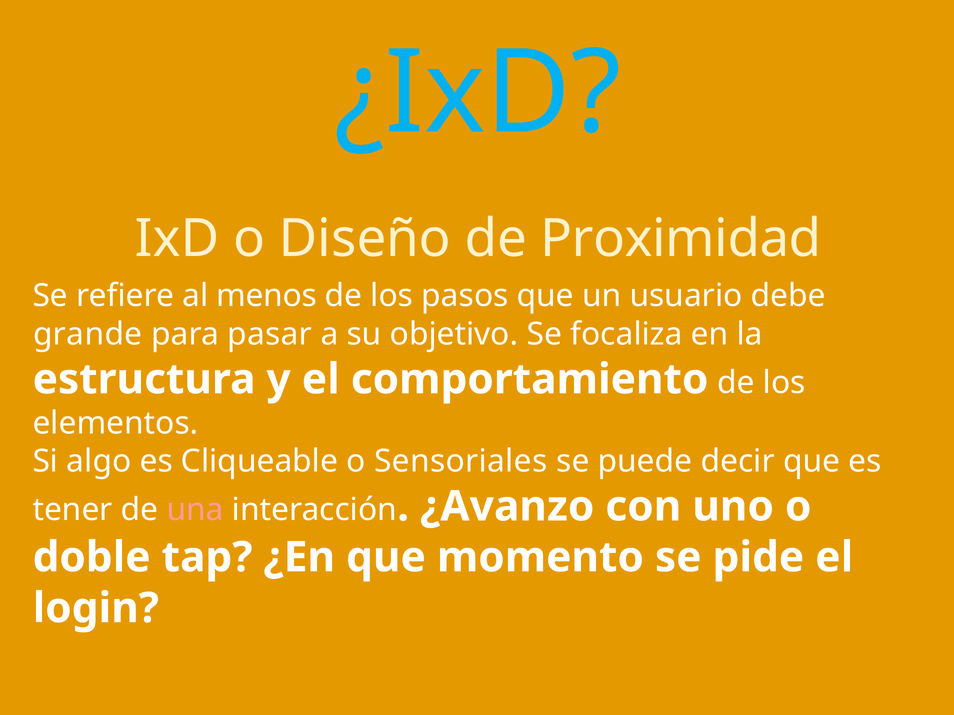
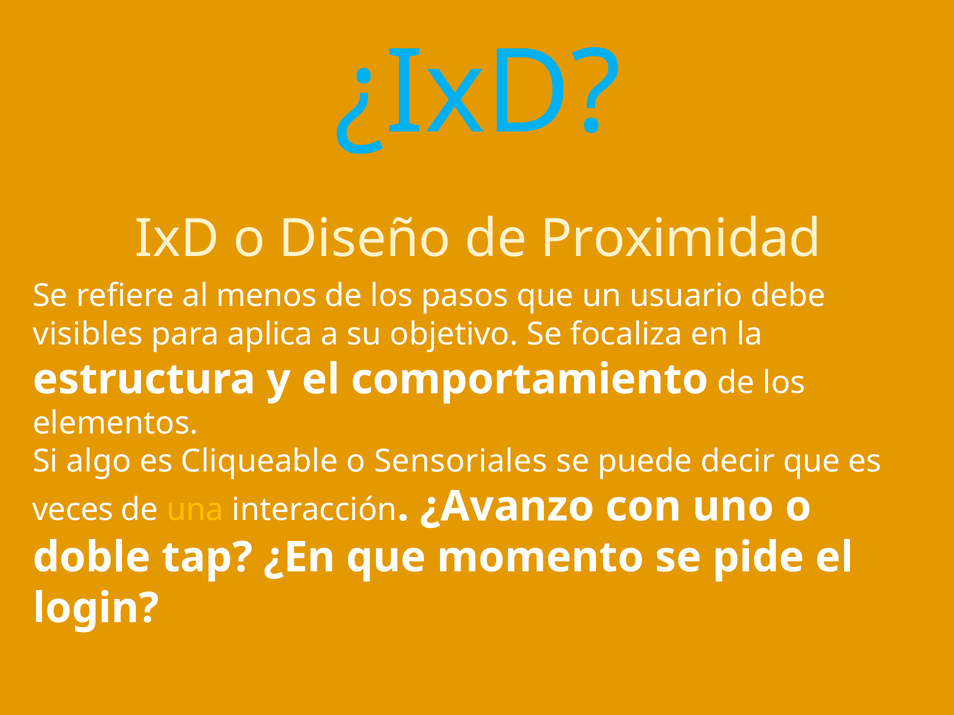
grande: grande -> visibles
pasar: pasar -> aplica
tener: tener -> veces
una colour: pink -> yellow
